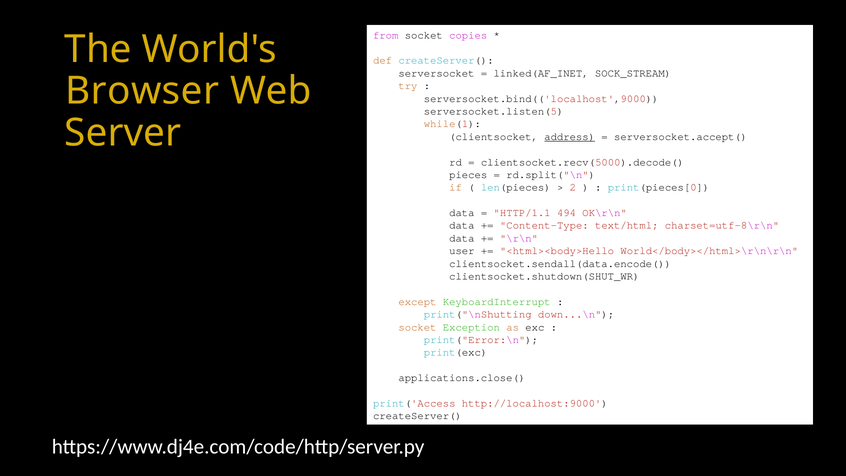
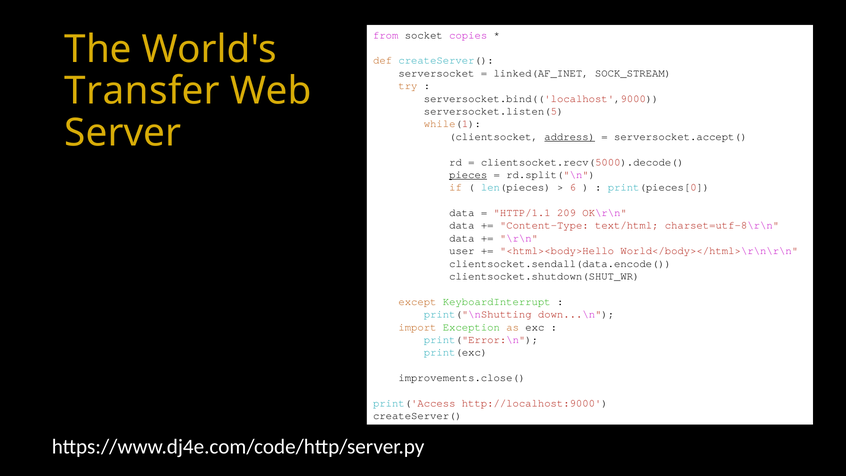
Browser: Browser -> Transfer
pieces underline: none -> present
2: 2 -> 6
494: 494 -> 209
socket at (417, 327): socket -> import
applications.close(: applications.close( -> improvements.close(
